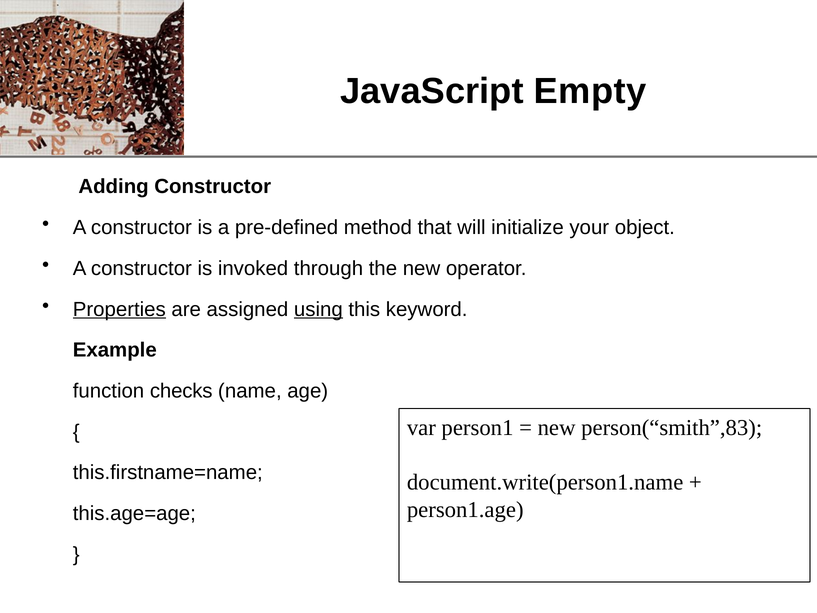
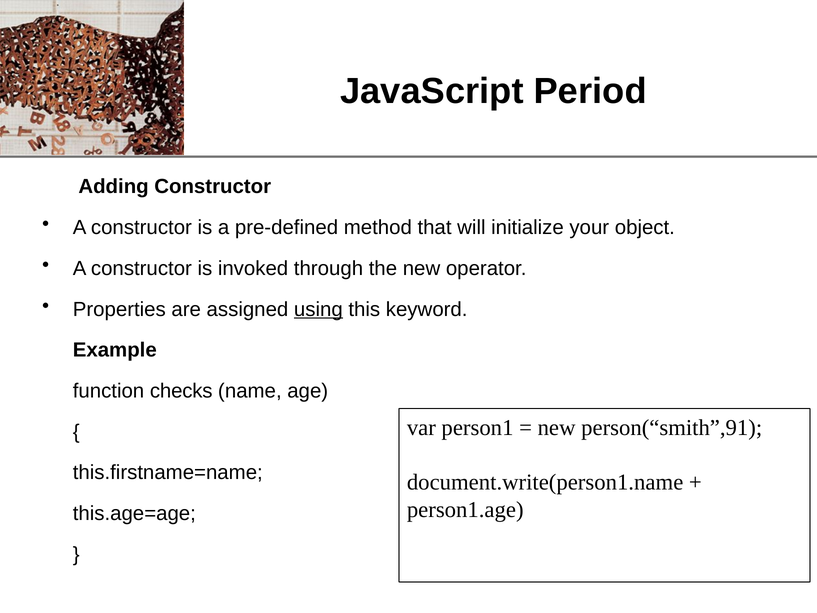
Empty: Empty -> Period
Properties underline: present -> none
person(“smith”,83: person(“smith”,83 -> person(“smith”,91
